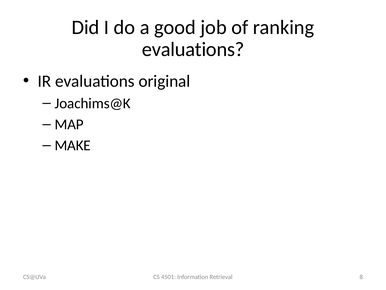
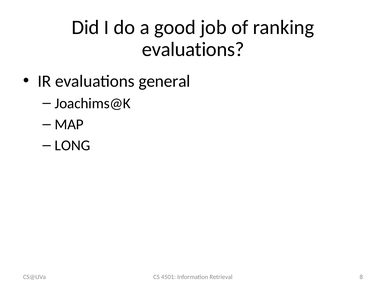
original: original -> general
MAKE: MAKE -> LONG
